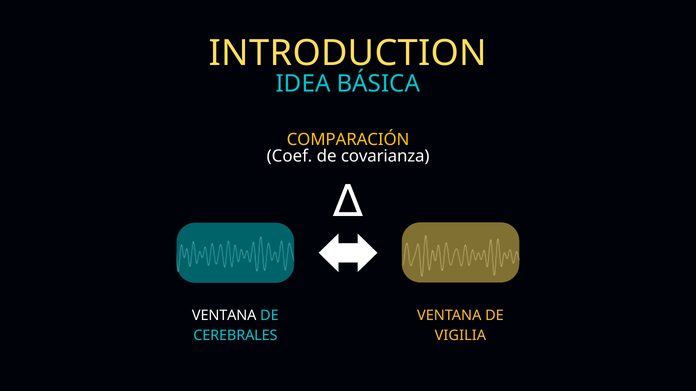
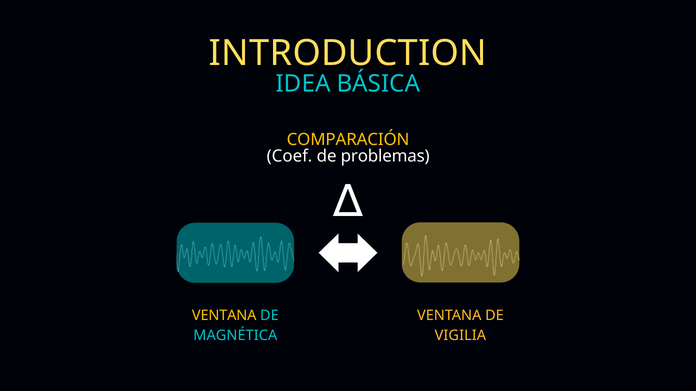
covarianza: covarianza -> problemas
VENTANA at (224, 316) colour: white -> yellow
CEREBRALES: CEREBRALES -> MAGNÉTICA
